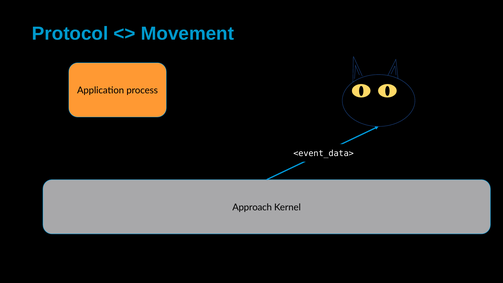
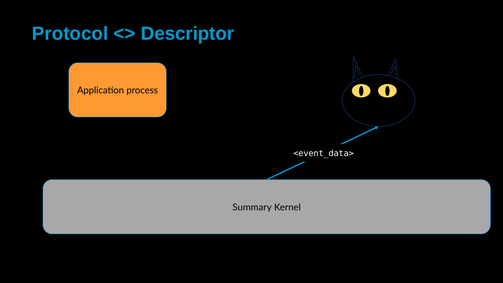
Movement: Movement -> Descriptor
Approach: Approach -> Summary
